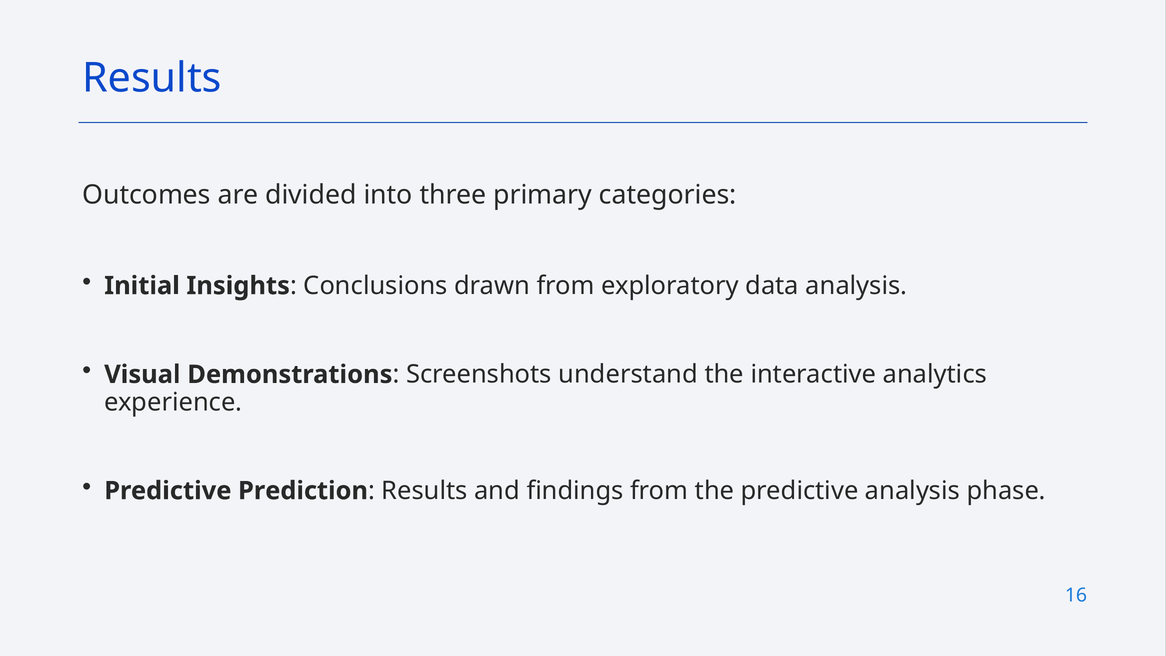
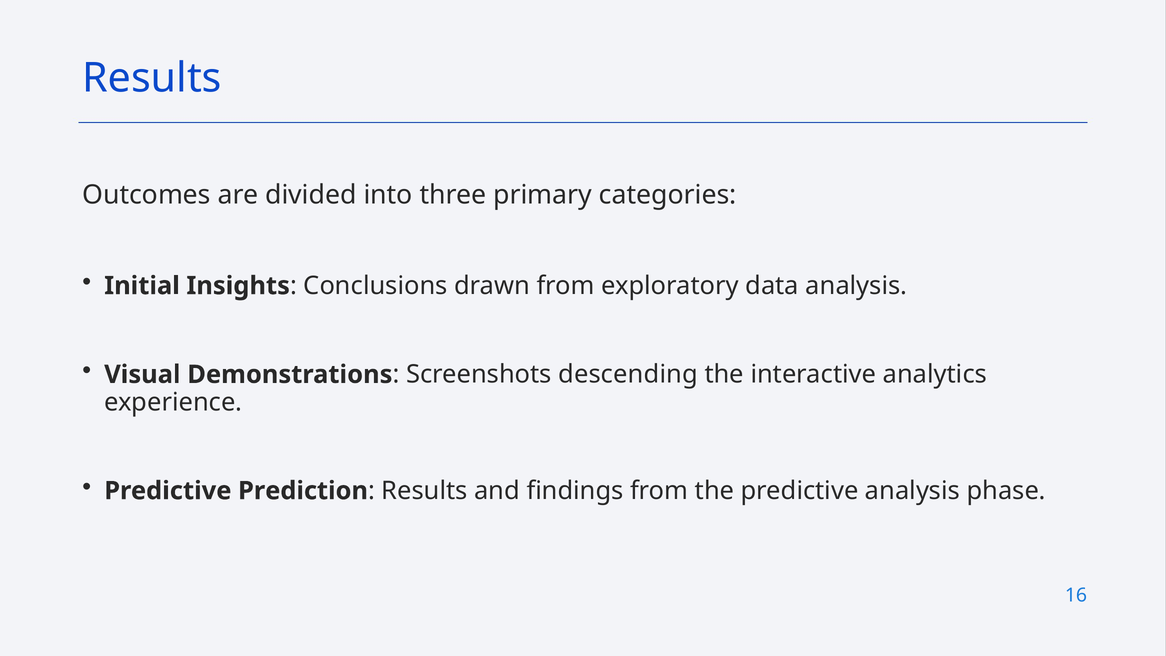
understand: understand -> descending
